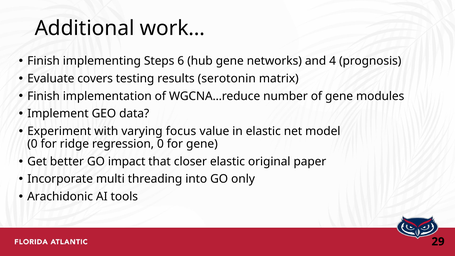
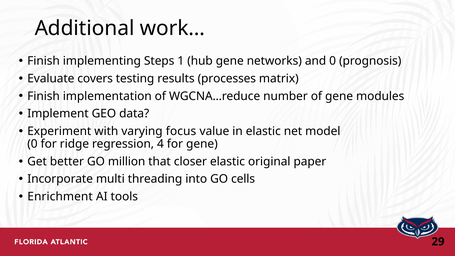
6: 6 -> 1
and 4: 4 -> 0
serotonin: serotonin -> processes
regression 0: 0 -> 4
impact: impact -> million
only: only -> cells
Arachidonic: Arachidonic -> Enrichment
